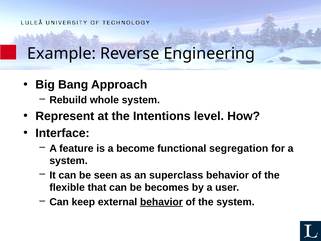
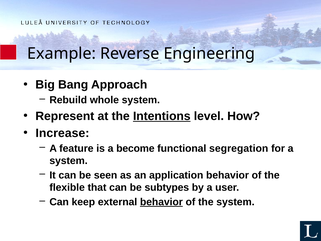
Intentions underline: none -> present
Interface: Interface -> Increase
superclass: superclass -> application
becomes: becomes -> subtypes
